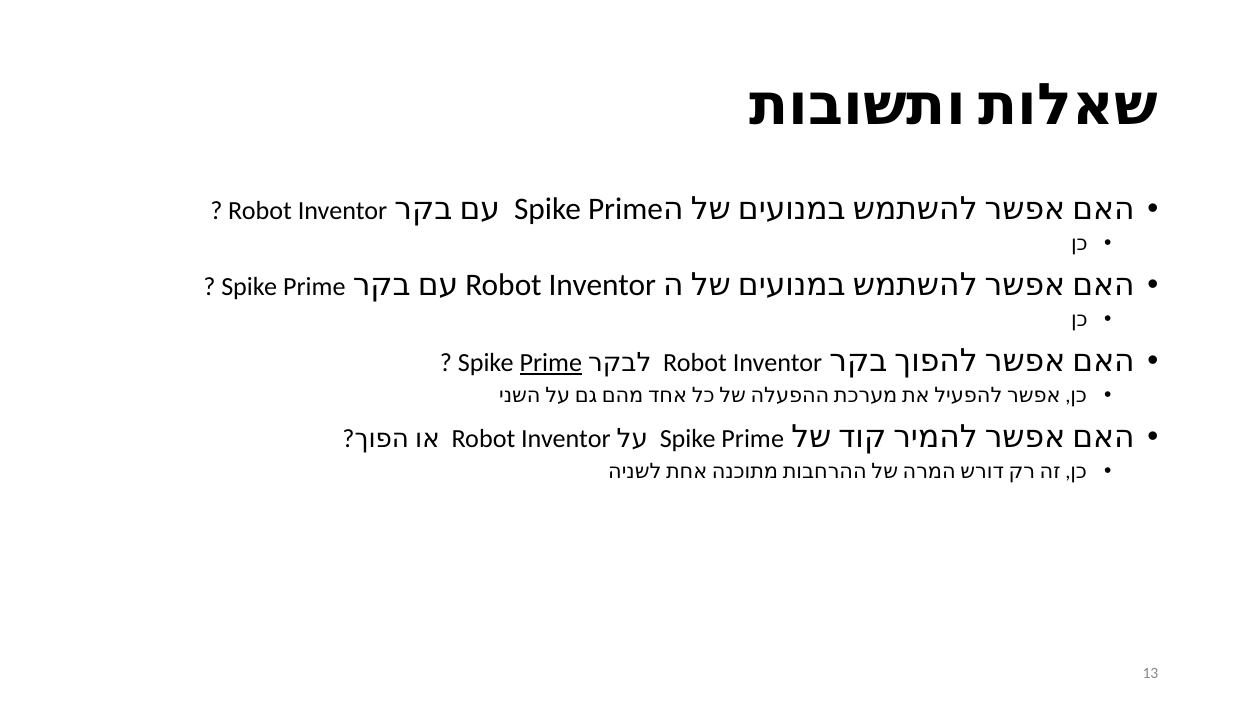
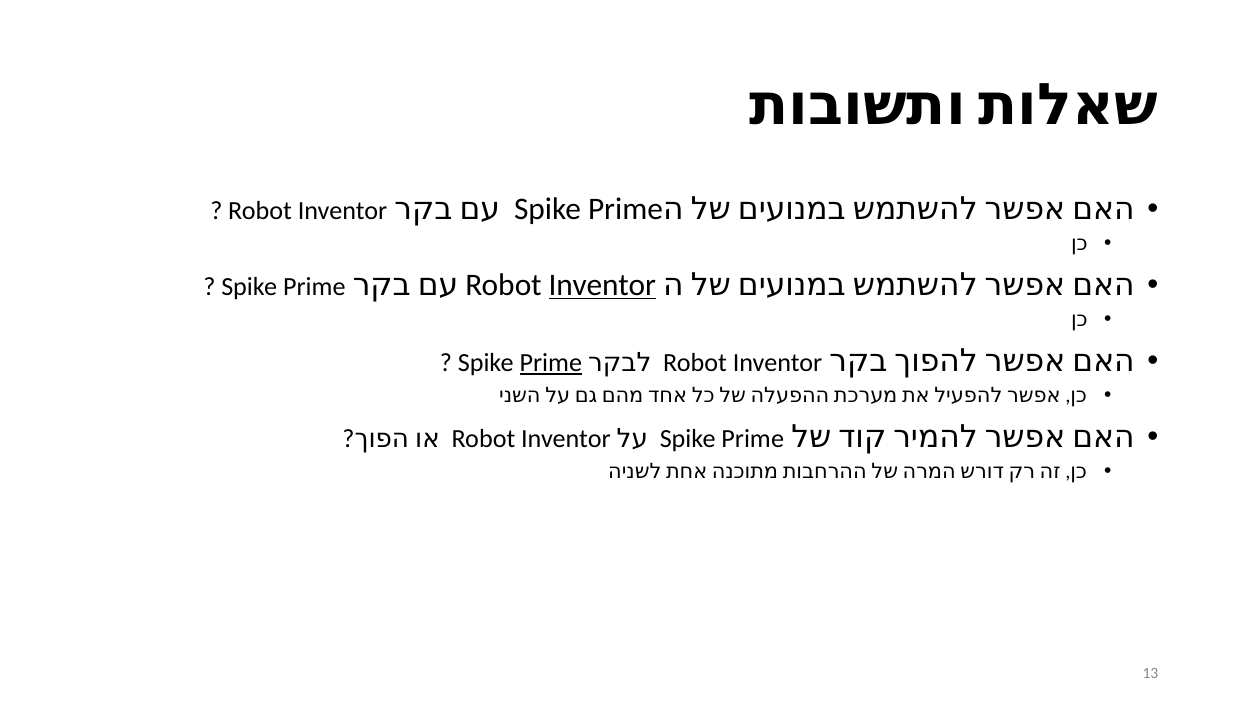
Inventor at (602, 285) underline: none -> present
